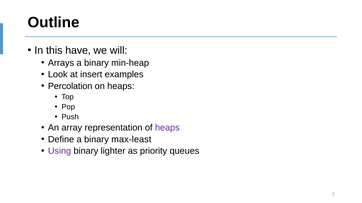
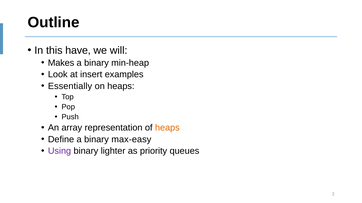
Arrays: Arrays -> Makes
Percolation: Percolation -> Essentially
heaps at (167, 128) colour: purple -> orange
max-least: max-least -> max-easy
